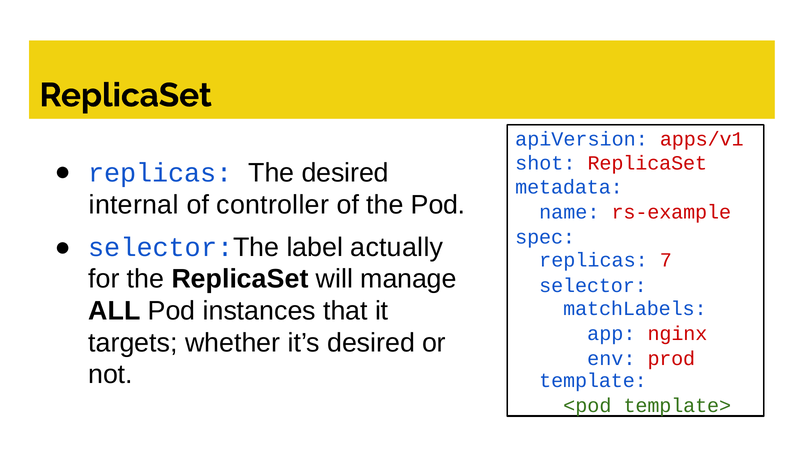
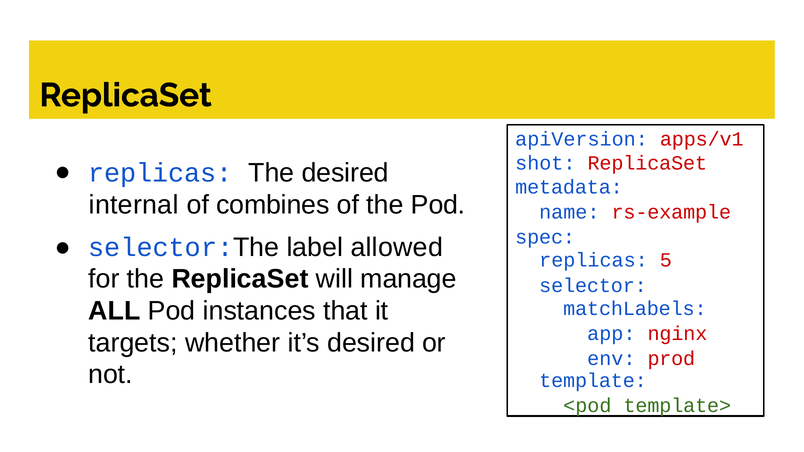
controller: controller -> combines
actually: actually -> allowed
7: 7 -> 5
